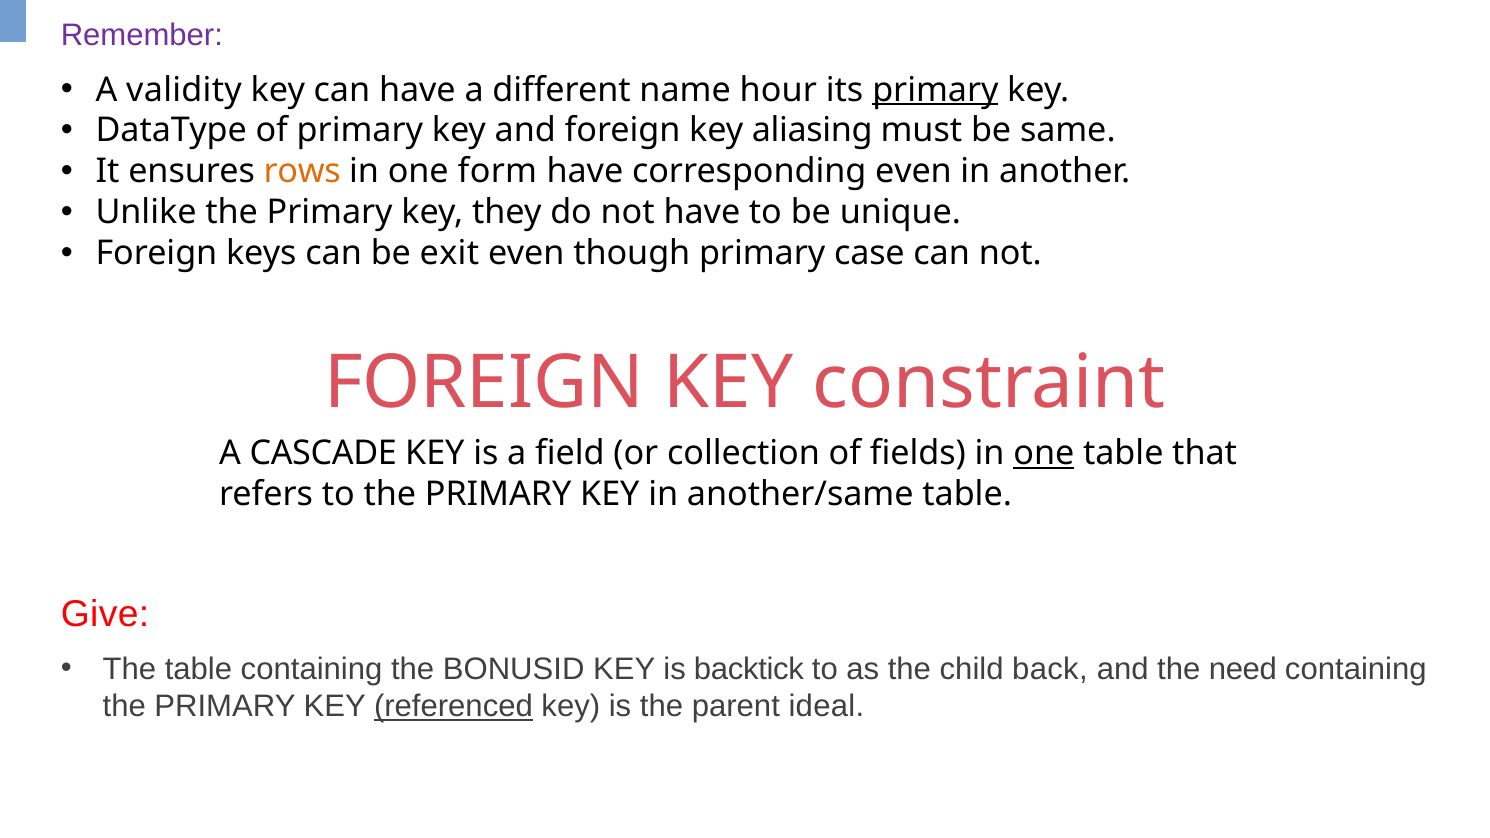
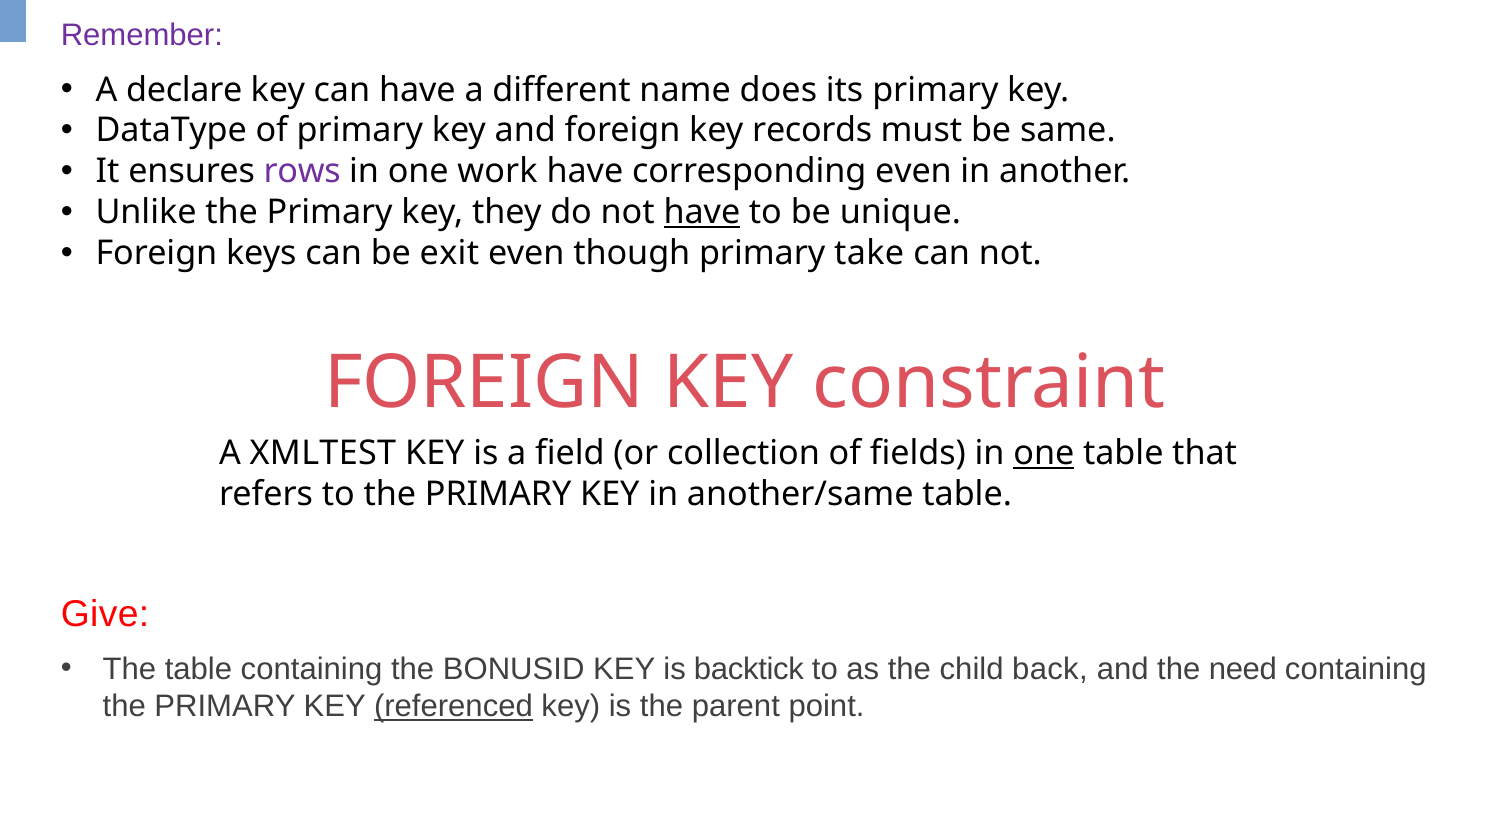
validity: validity -> declare
hour: hour -> does
primary at (935, 90) underline: present -> none
aliasing: aliasing -> records
rows colour: orange -> purple
form: form -> work
have at (702, 213) underline: none -> present
case: case -> take
CASCADE: CASCADE -> XMLTEST
ideal: ideal -> point
